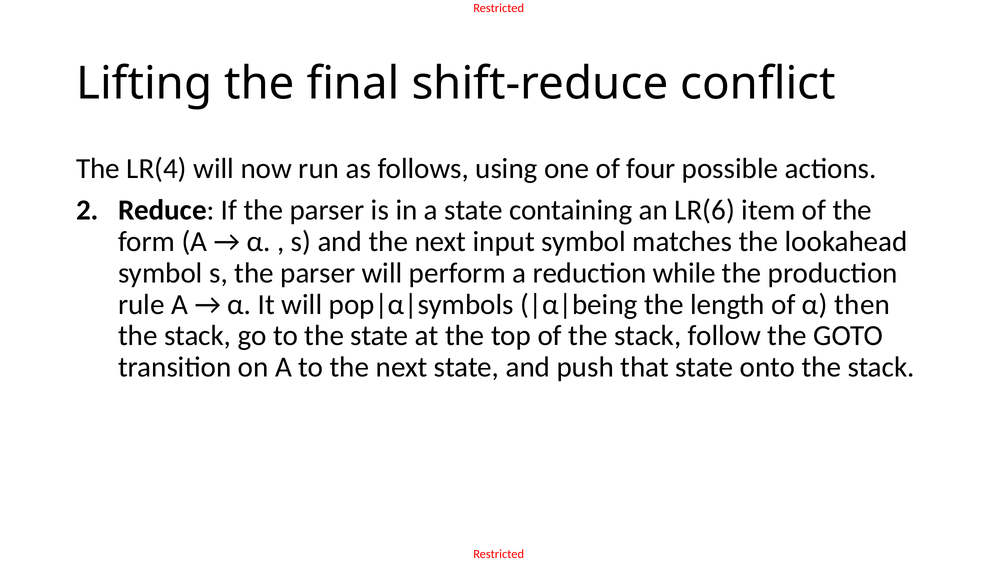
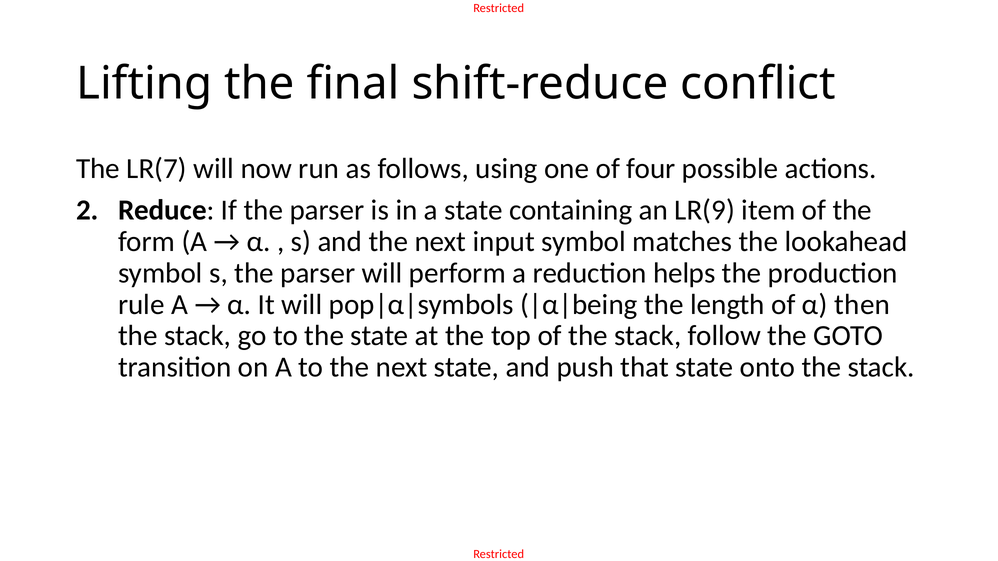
LR(4: LR(4 -> LR(7
LR(6: LR(6 -> LR(9
while: while -> helps
